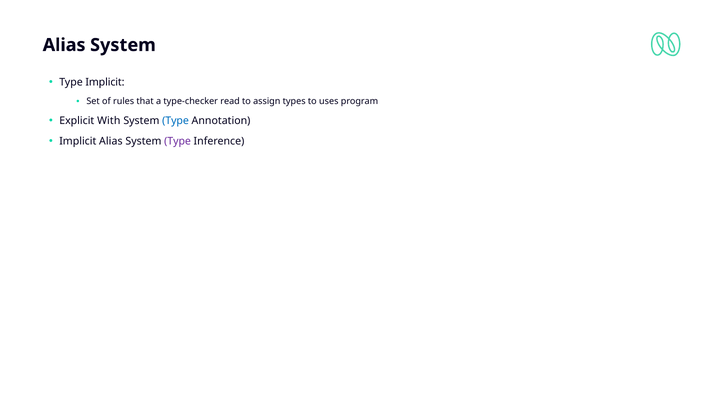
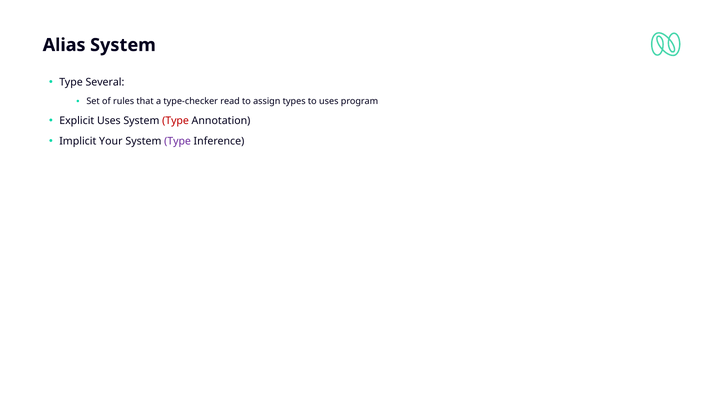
Type Implicit: Implicit -> Several
Explicit With: With -> Uses
Type at (176, 121) colour: blue -> red
Implicit Alias: Alias -> Your
